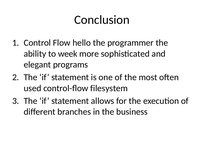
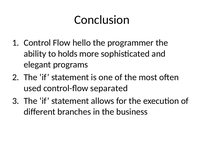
week: week -> holds
filesystem: filesystem -> separated
